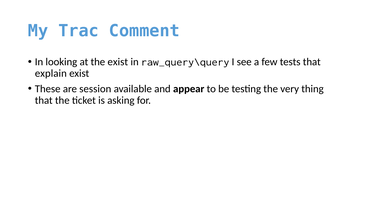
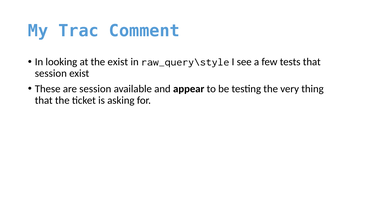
raw_query\query: raw_query\query -> raw_query\style
explain at (51, 74): explain -> session
